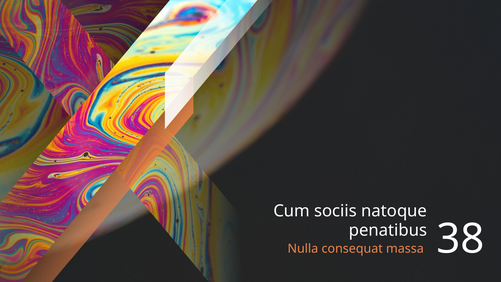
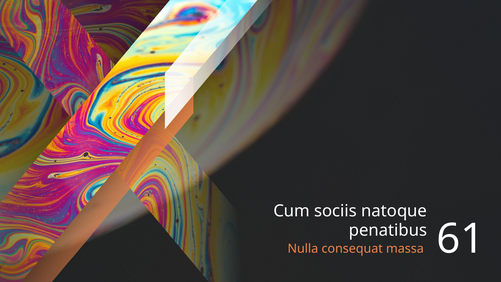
38: 38 -> 61
